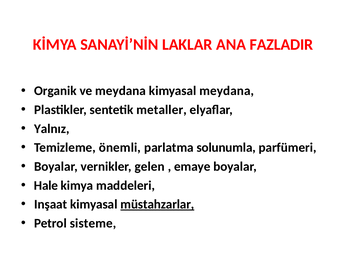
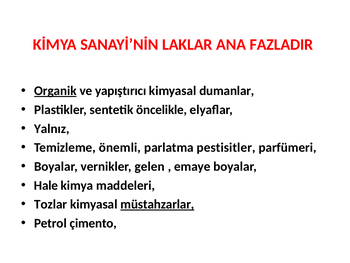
Organik underline: none -> present
ve meydana: meydana -> yapıştırıcı
kimyasal meydana: meydana -> dumanlar
metaller: metaller -> öncelikle
solunumla: solunumla -> pestisitler
Inşaat: Inşaat -> Tozlar
sisteme: sisteme -> çimento
